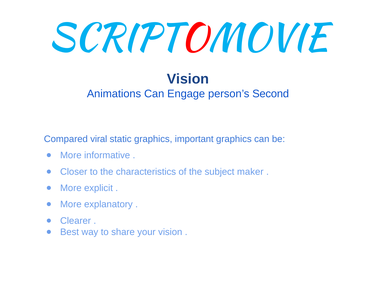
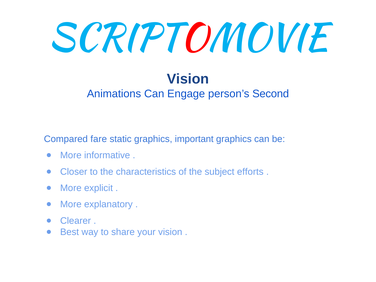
viral: viral -> fare
maker: maker -> efforts
